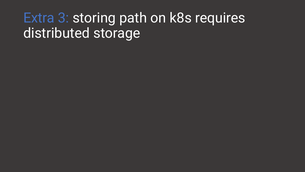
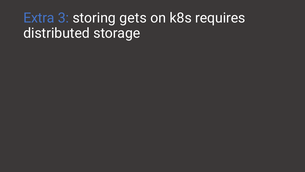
path: path -> gets
